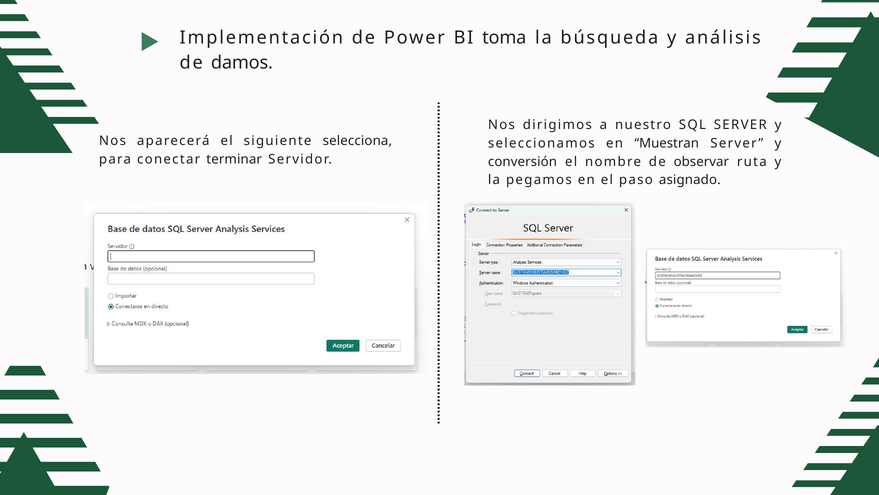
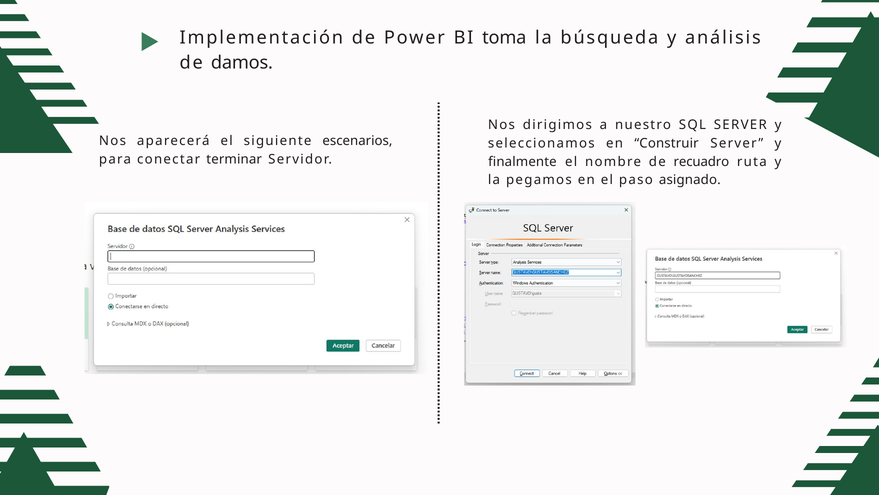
selecciona: selecciona -> escenarios
Muestran: Muestran -> Construir
conversión: conversión -> finalmente
observar: observar -> recuadro
